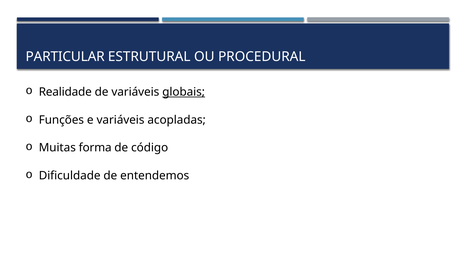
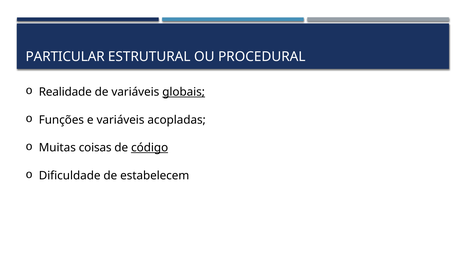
forma: forma -> coisas
código underline: none -> present
entendemos: entendemos -> estabelecem
